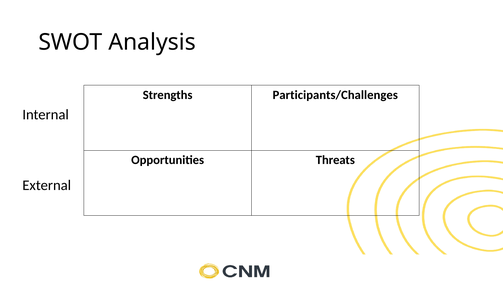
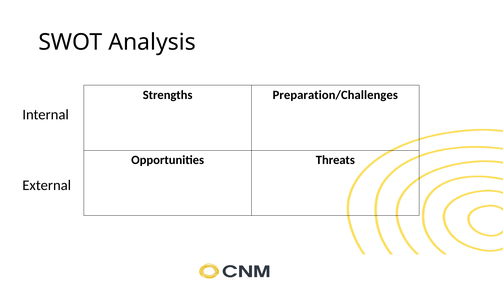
Participants/Challenges: Participants/Challenges -> Preparation/Challenges
